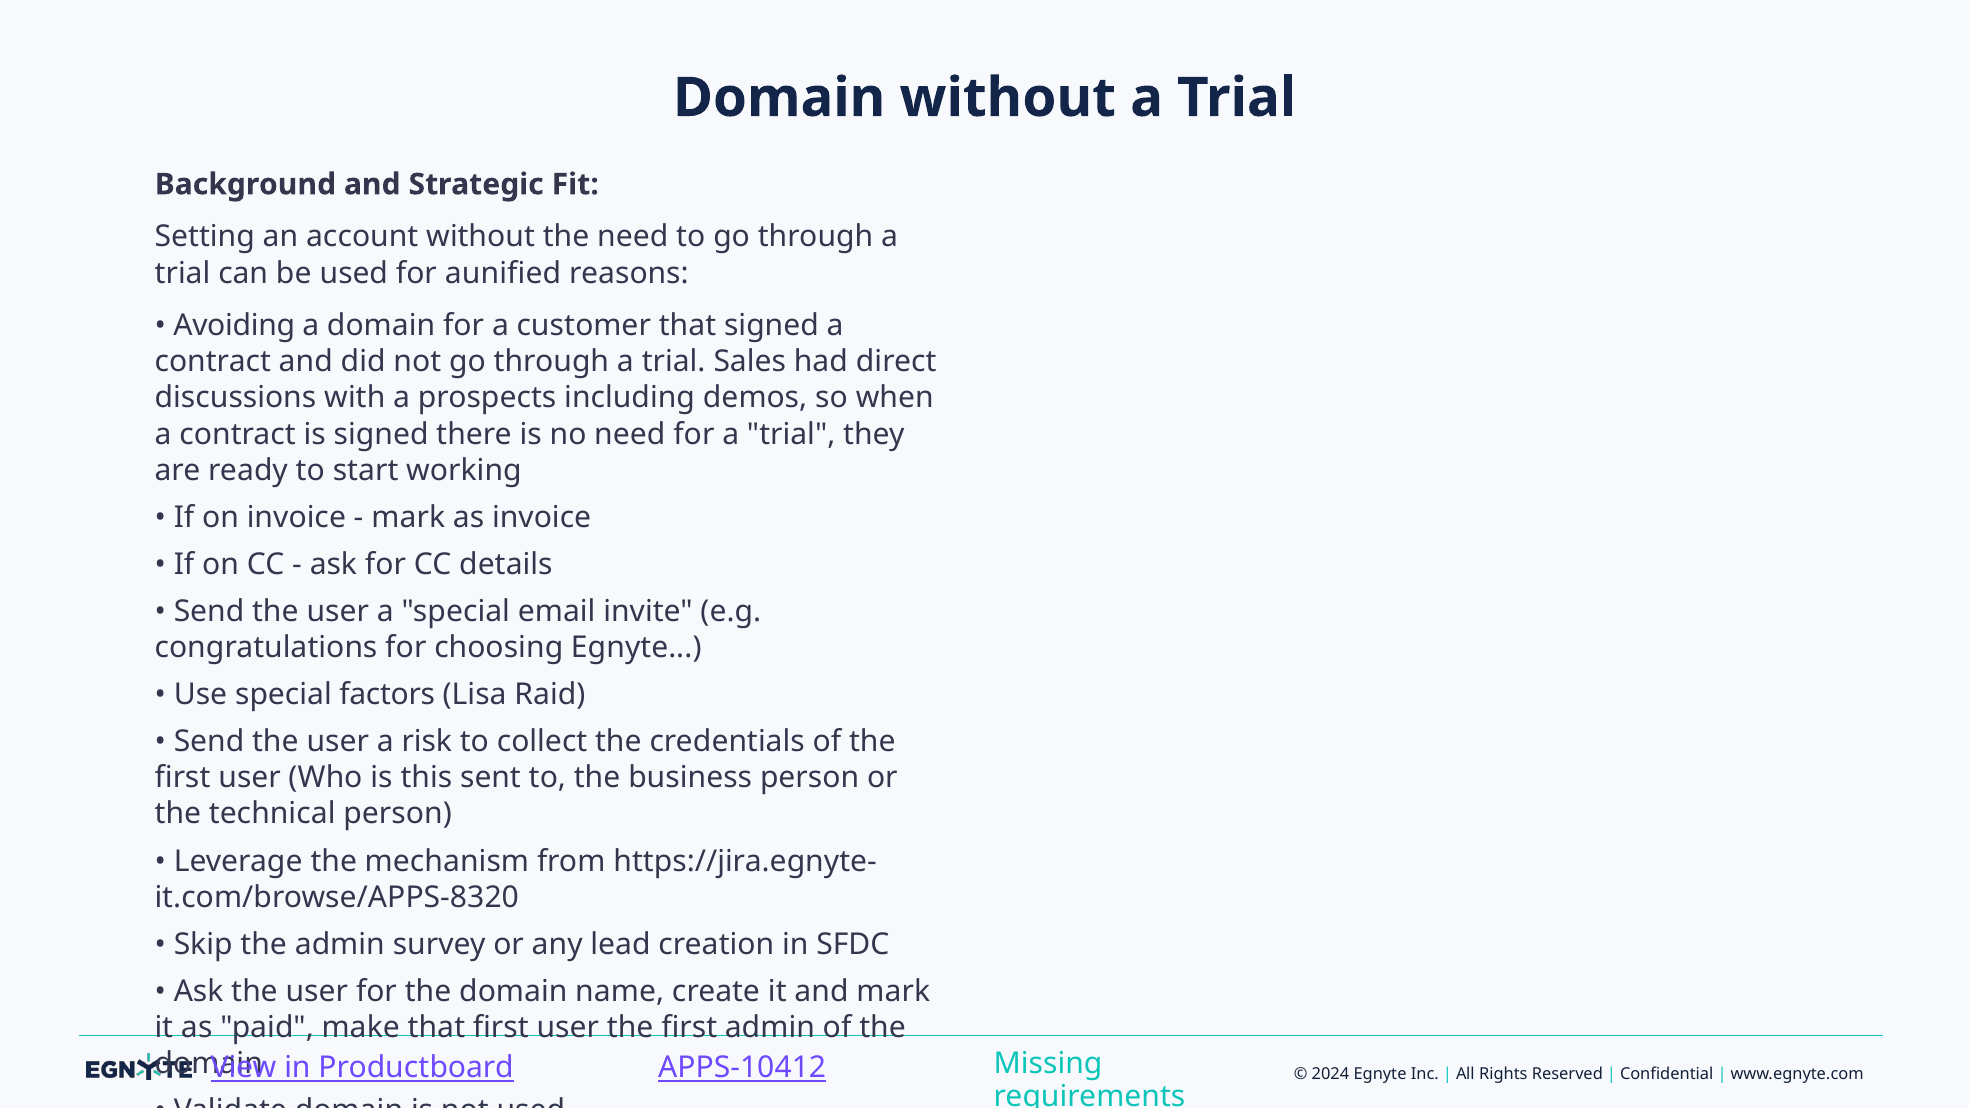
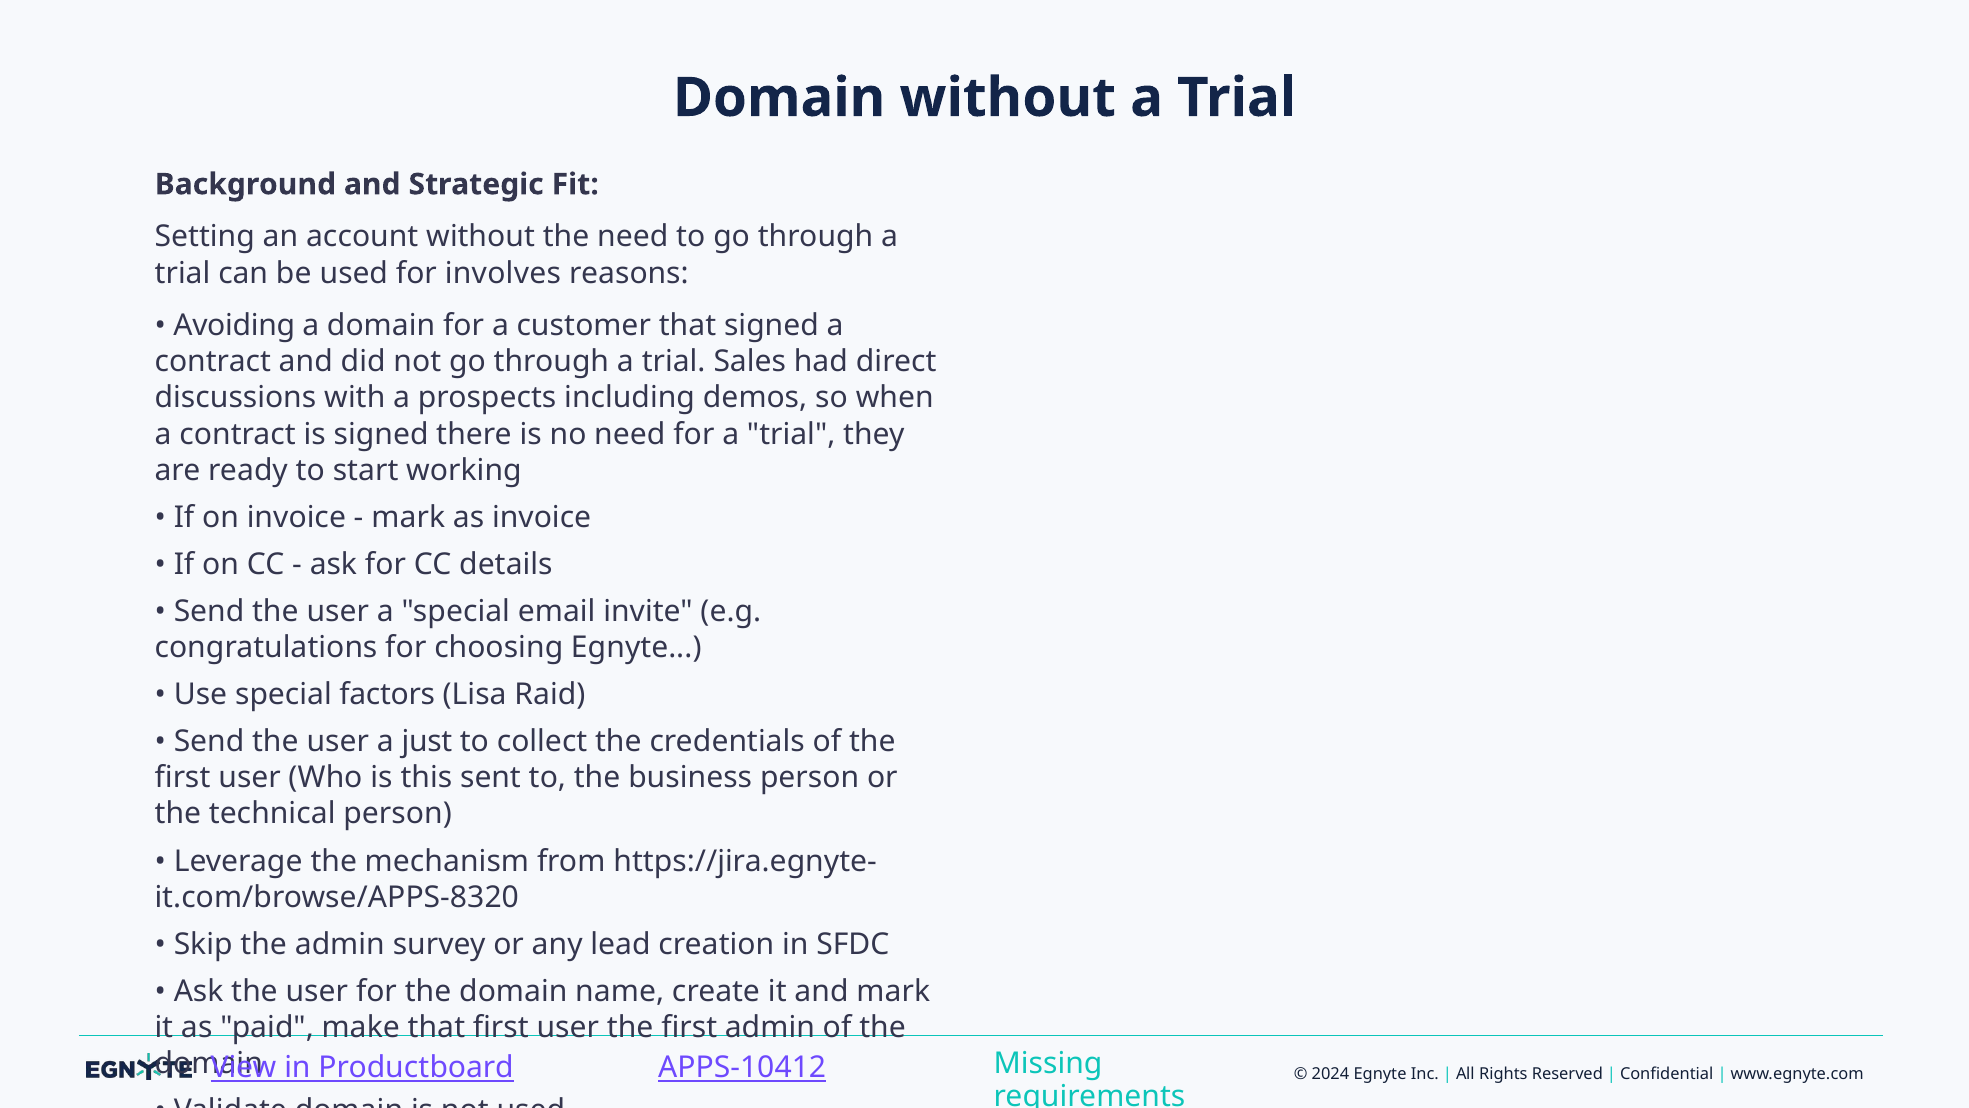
aunified: aunified -> involves
risk: risk -> just
